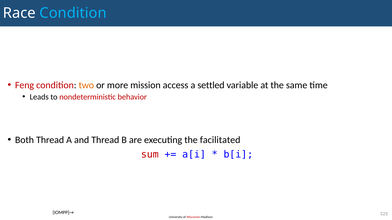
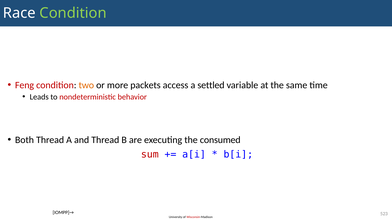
Condition at (73, 13) colour: light blue -> light green
mission: mission -> packets
facilitated: facilitated -> consumed
